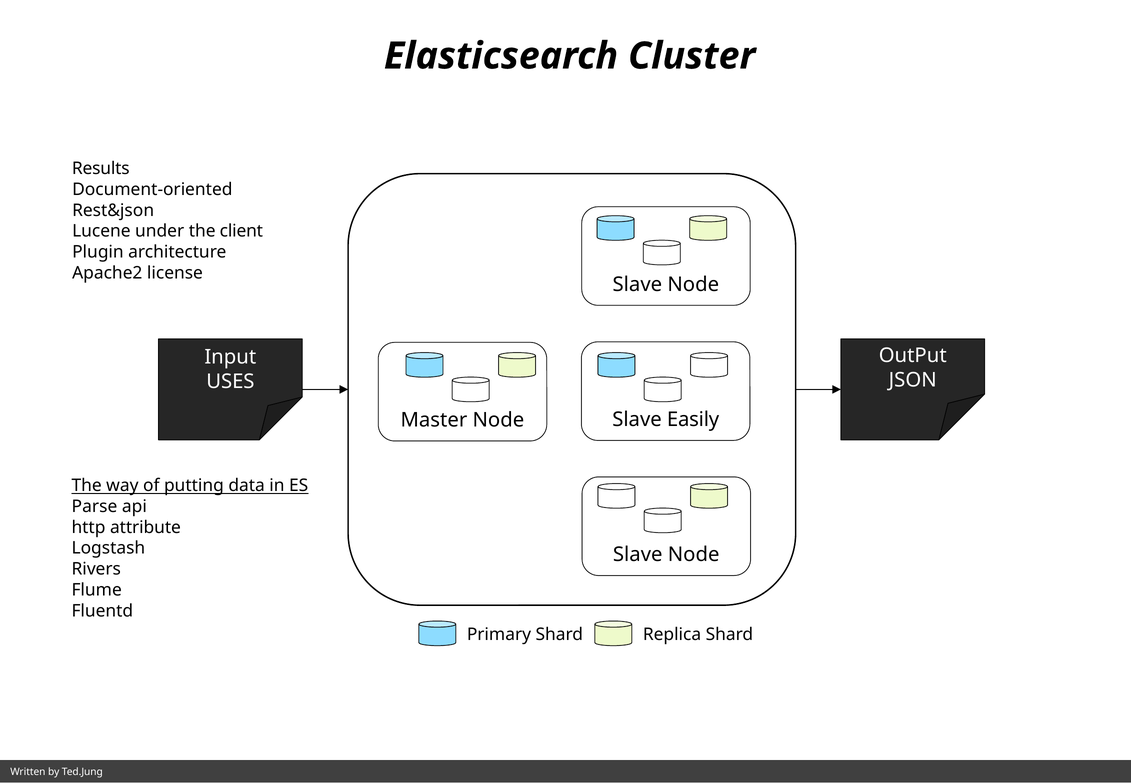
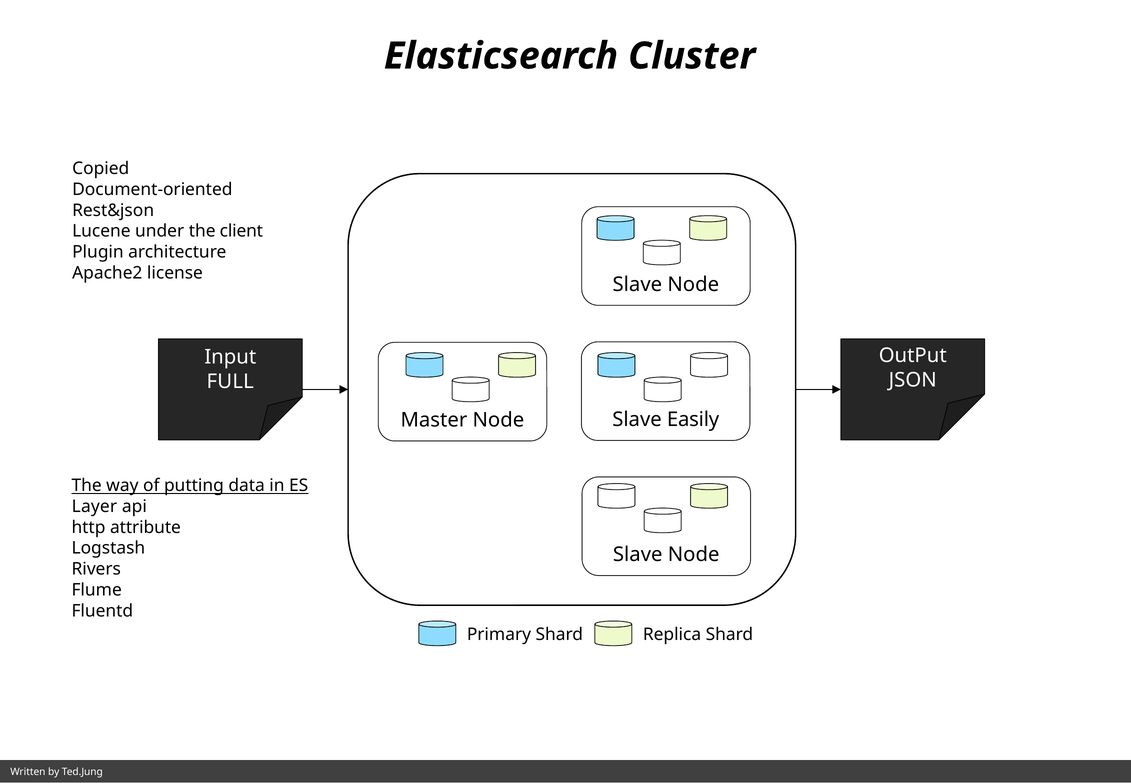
Results: Results -> Copied
USES: USES -> FULL
Parse: Parse -> Layer
